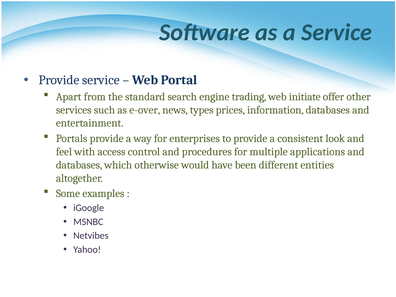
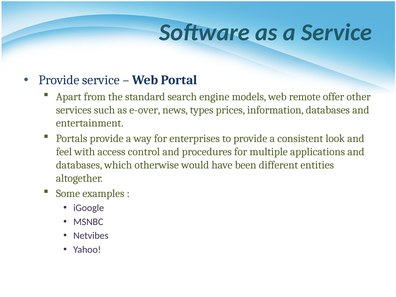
trading: trading -> models
initiate: initiate -> remote
